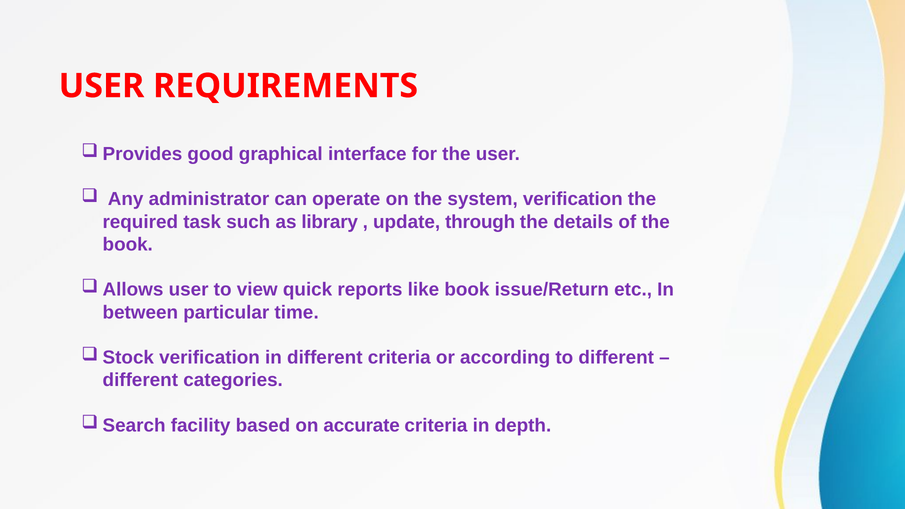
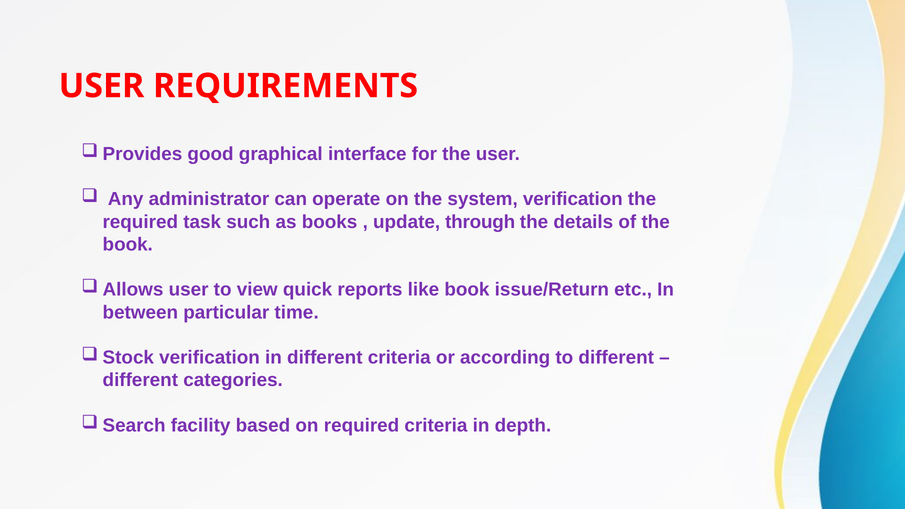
library: library -> books
on accurate: accurate -> required
